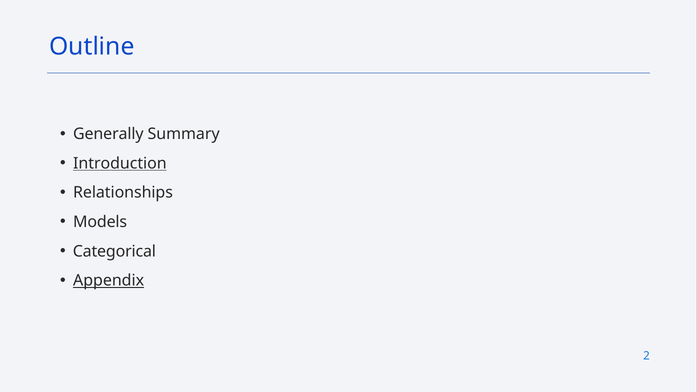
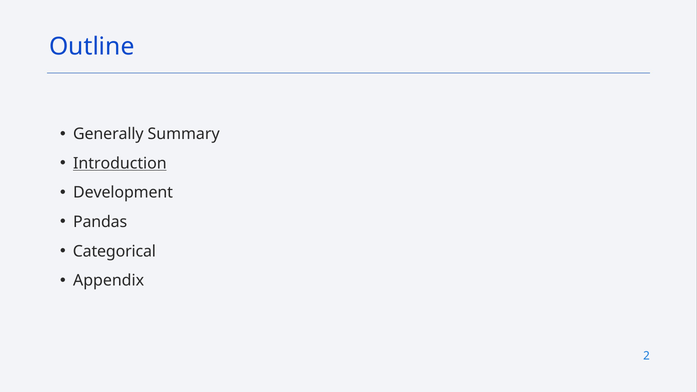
Relationships: Relationships -> Development
Models: Models -> Pandas
Appendix underline: present -> none
